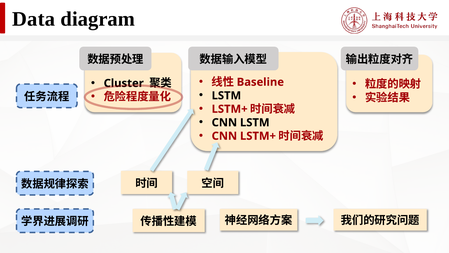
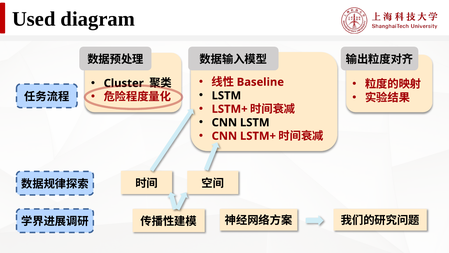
Data: Data -> Used
